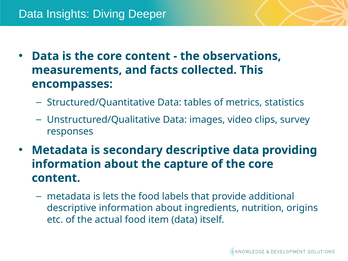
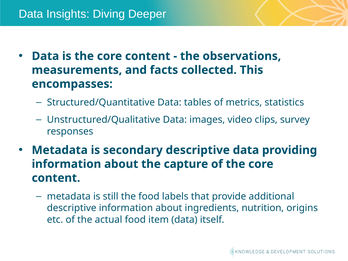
lets: lets -> still
